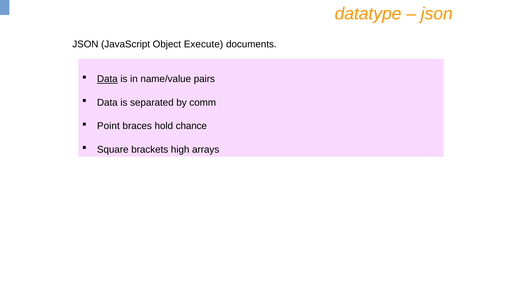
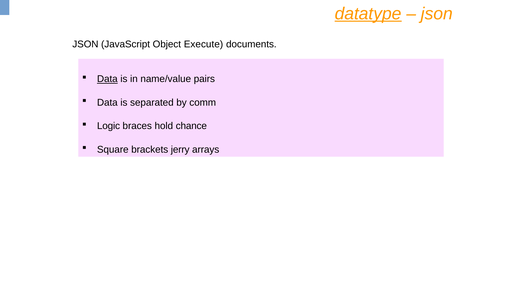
datatype underline: none -> present
Point: Point -> Logic
high: high -> jerry
